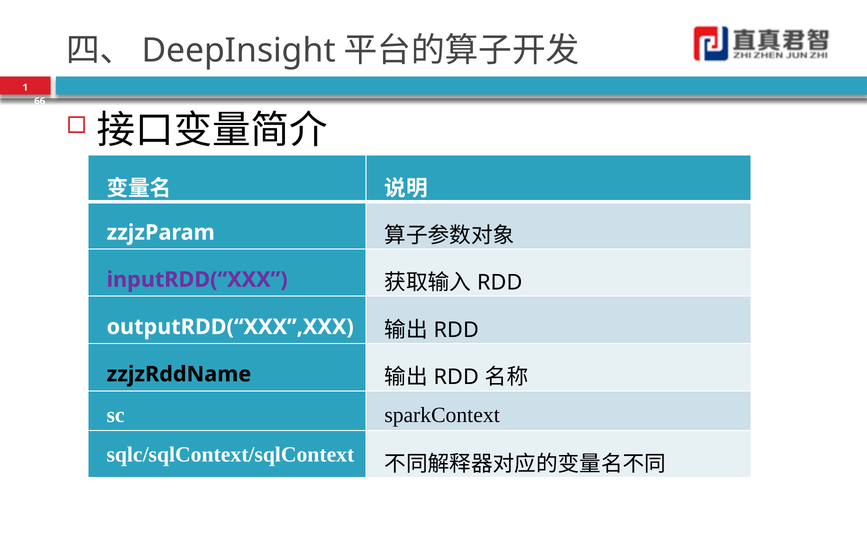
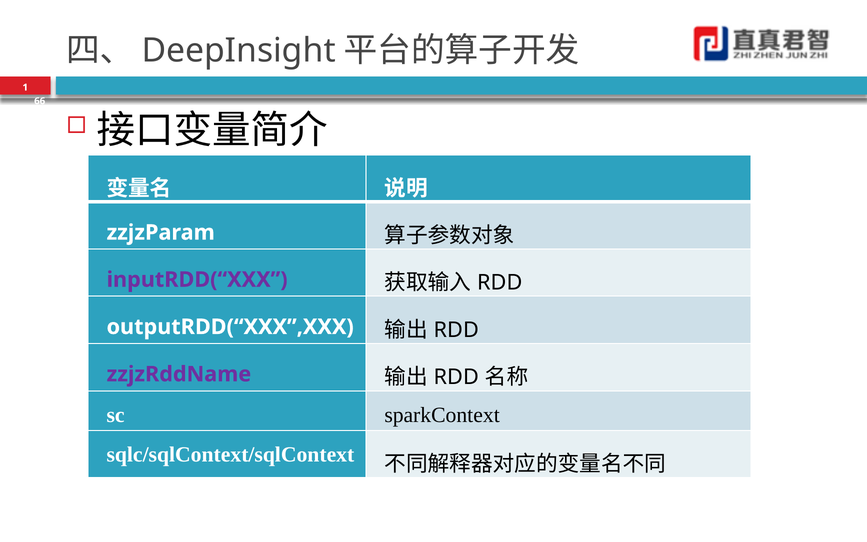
zzjzRddName colour: black -> purple
